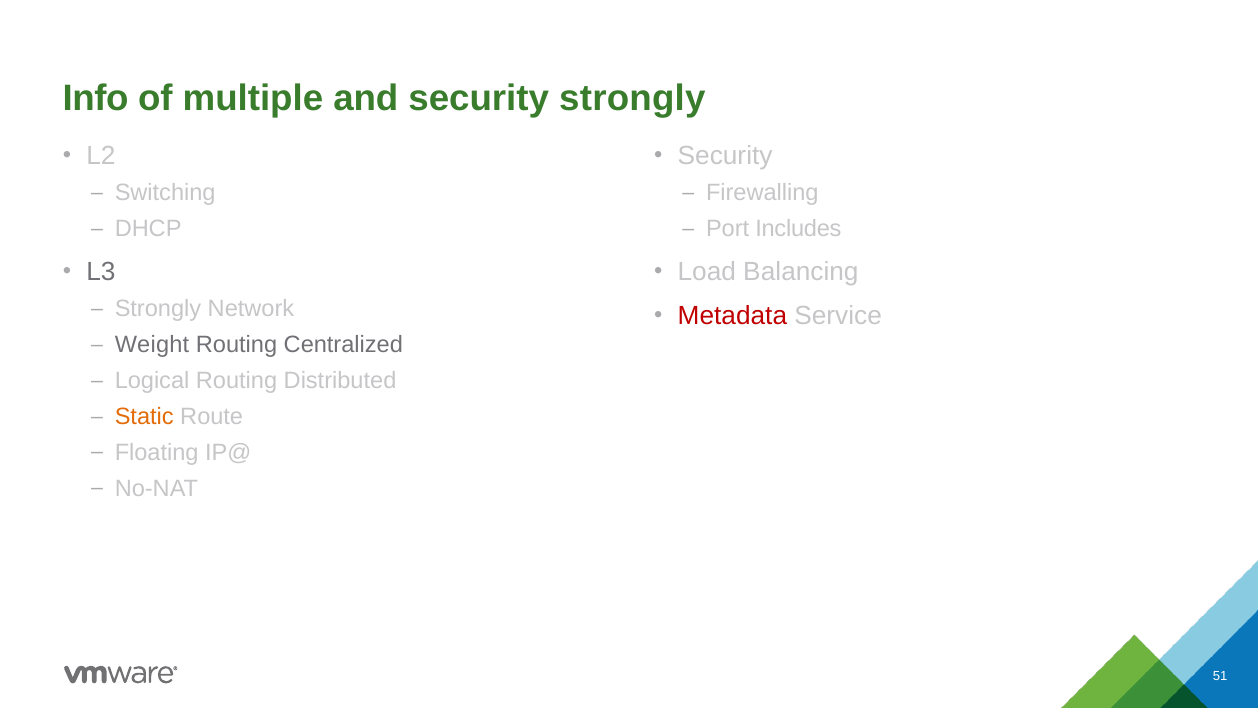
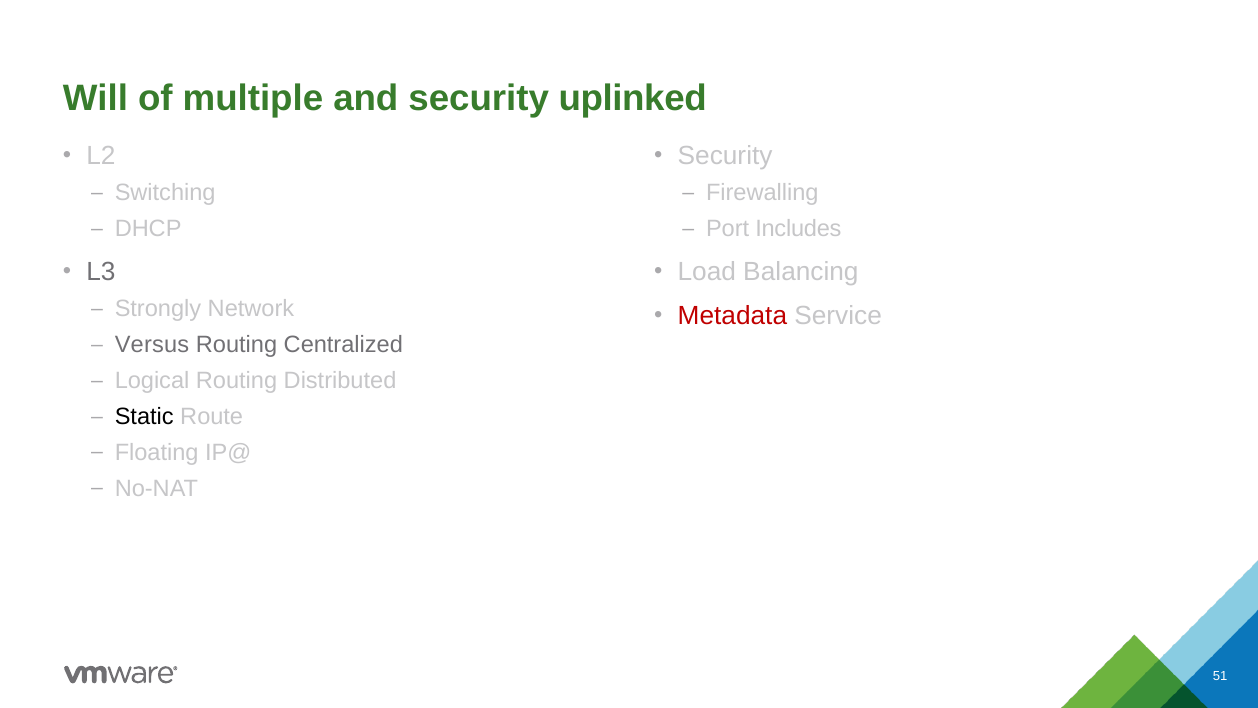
Info: Info -> Will
security strongly: strongly -> uplinked
Weight: Weight -> Versus
Static colour: orange -> black
